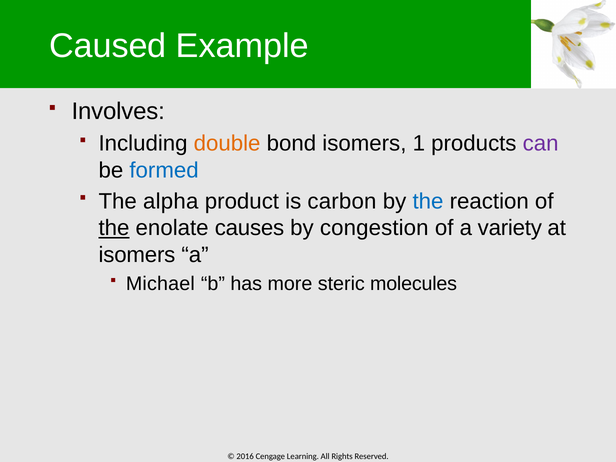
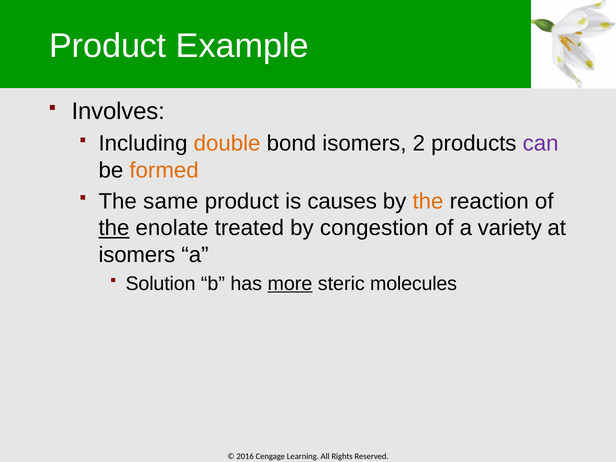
Caused at (108, 46): Caused -> Product
1: 1 -> 2
formed colour: blue -> orange
alpha: alpha -> same
carbon: carbon -> causes
the at (428, 201) colour: blue -> orange
causes: causes -> treated
Michael: Michael -> Solution
more underline: none -> present
